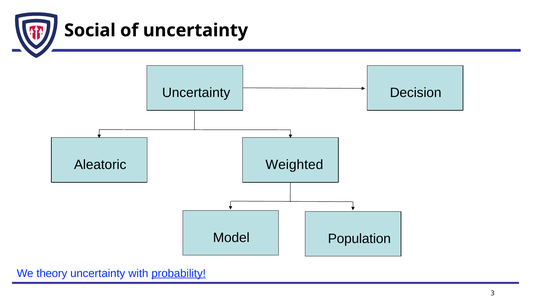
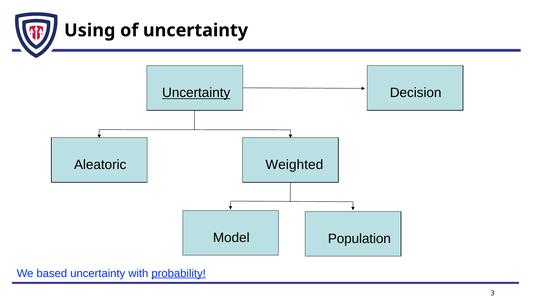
Social: Social -> Using
Uncertainty at (196, 93) underline: none -> present
theory: theory -> based
